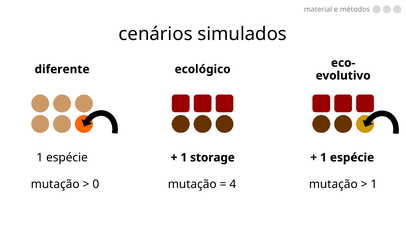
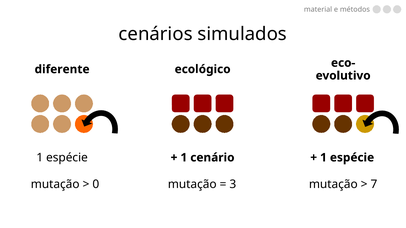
storage: storage -> cenário
4: 4 -> 3
1 at (374, 185): 1 -> 7
